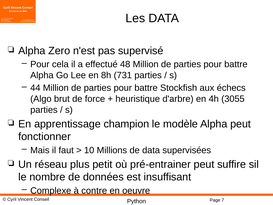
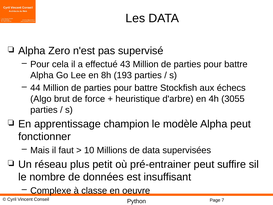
48: 48 -> 43
731: 731 -> 193
contre: contre -> classe
